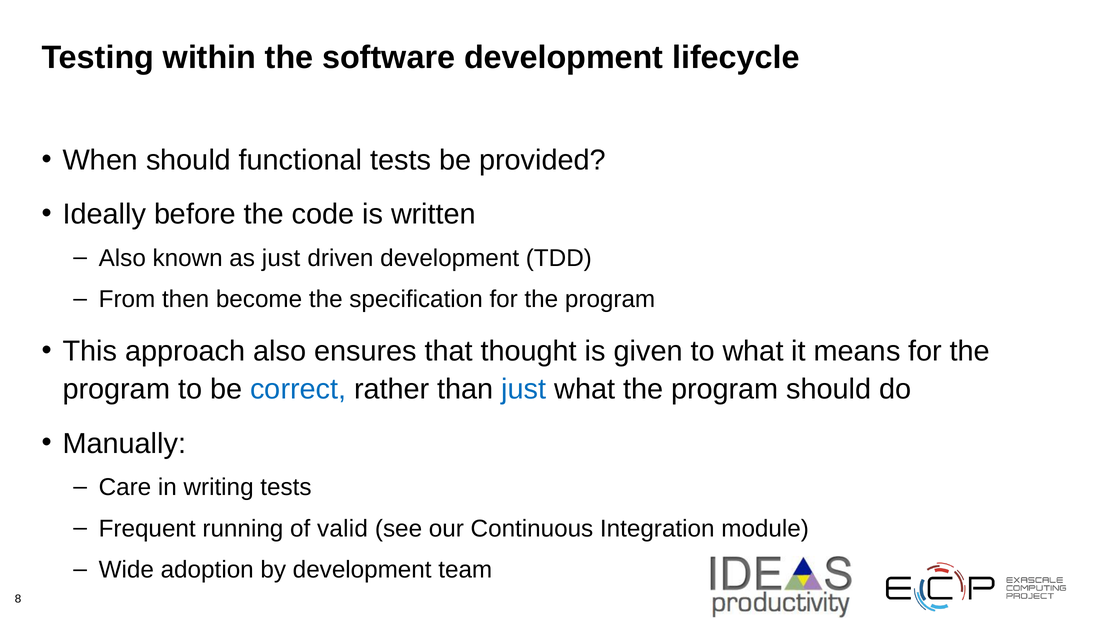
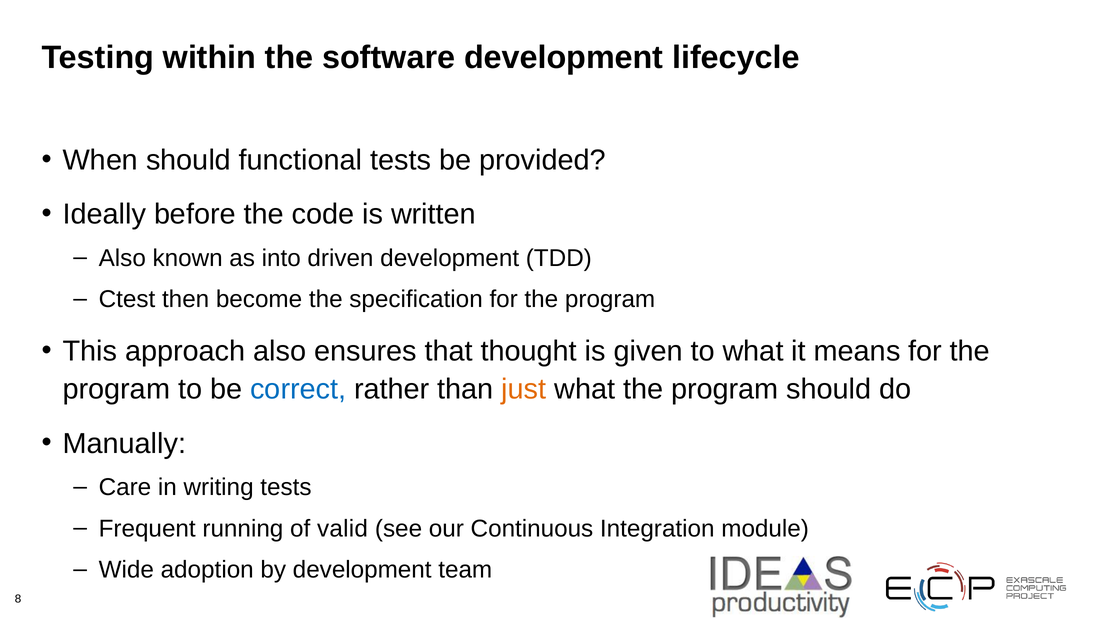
as just: just -> into
From: From -> Ctest
just at (524, 389) colour: blue -> orange
